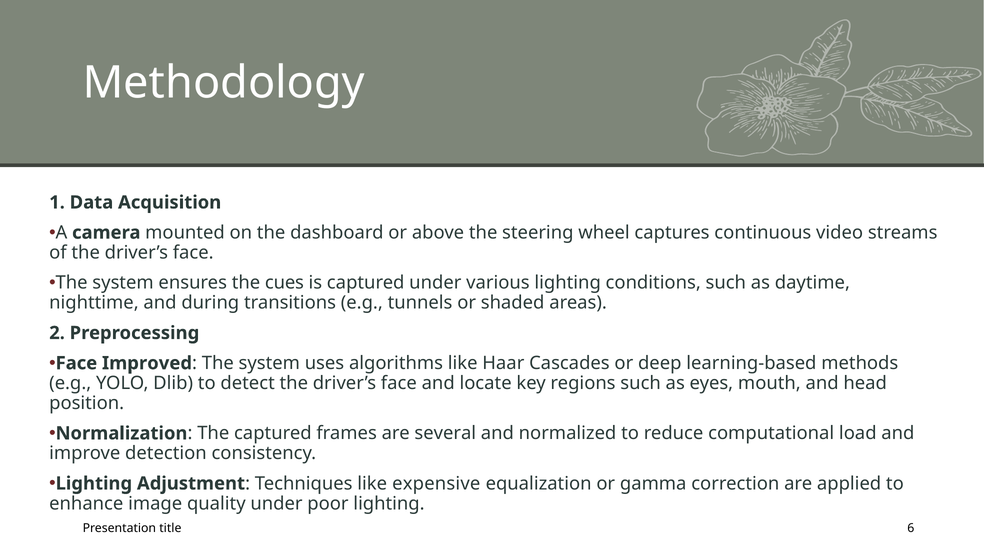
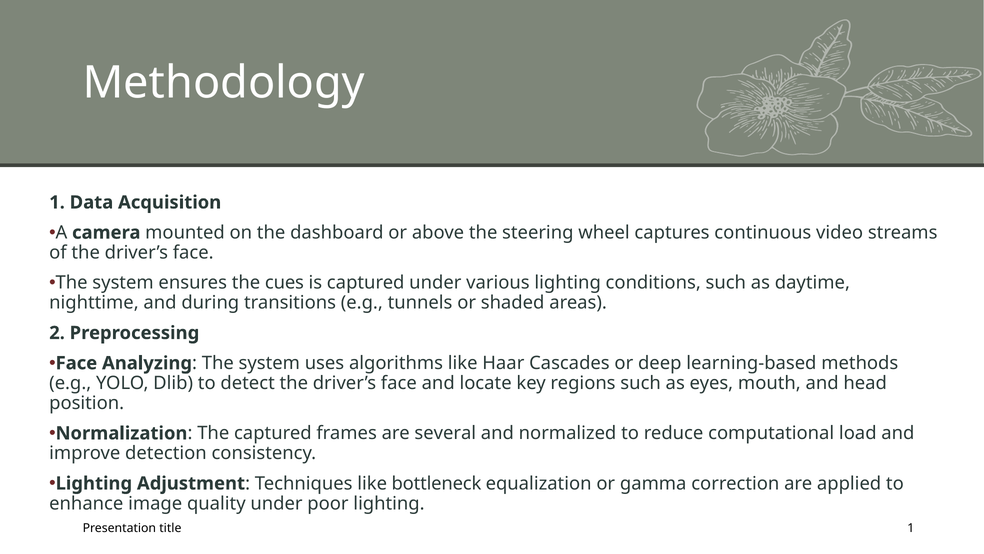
Improved: Improved -> Analyzing
expensive: expensive -> bottleneck
title 6: 6 -> 1
